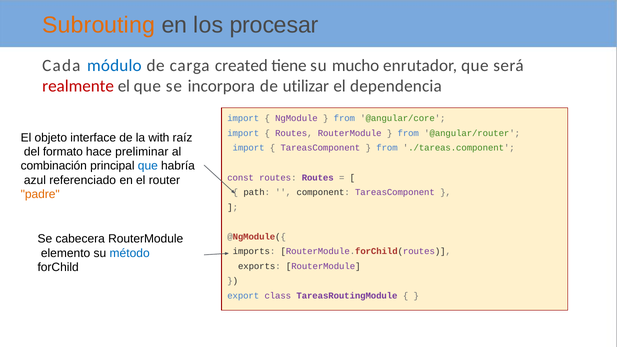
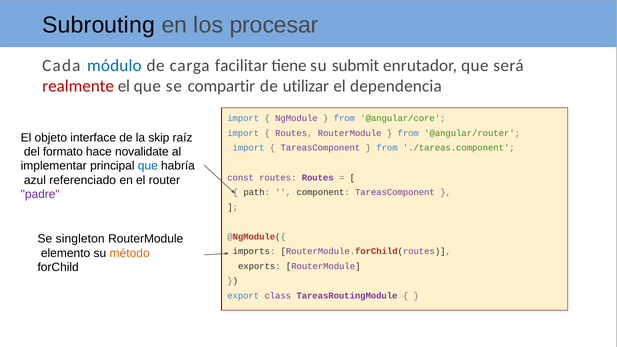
Subrouting colour: orange -> black
created: created -> facilitar
mucho: mucho -> submit
incorpora: incorpora -> compartir
with: with -> skip
preliminar: preliminar -> novalidate
combinación: combinación -> implementar
padre colour: orange -> purple
cabecera: cabecera -> singleton
método colour: blue -> orange
